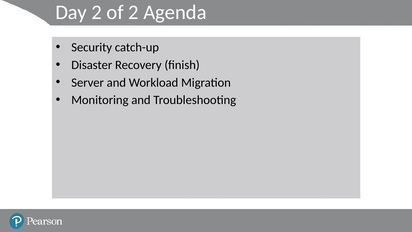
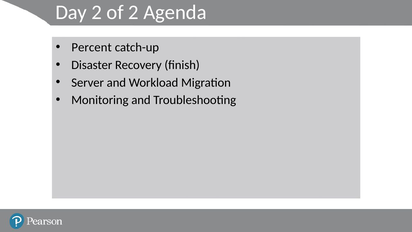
Security: Security -> Percent
